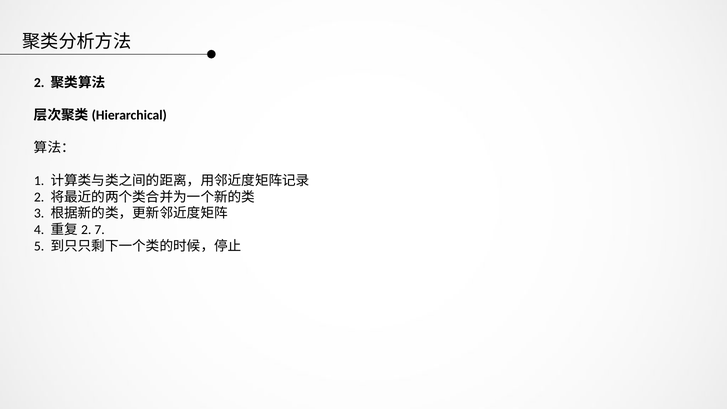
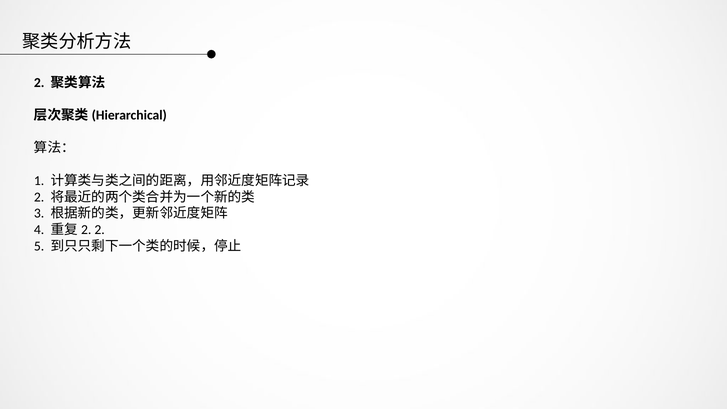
7 at (100, 230): 7 -> 2
